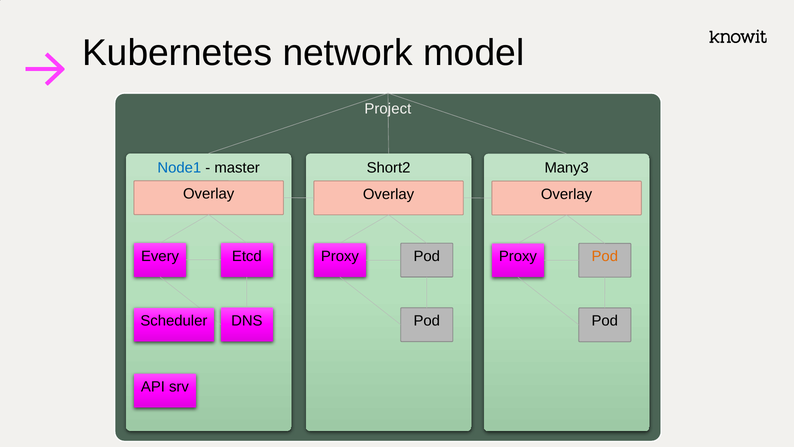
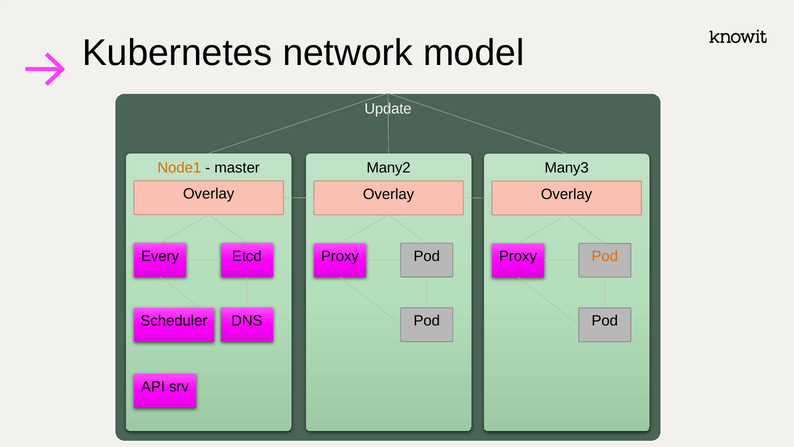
Project: Project -> Update
Node1 colour: blue -> orange
Short2: Short2 -> Many2
